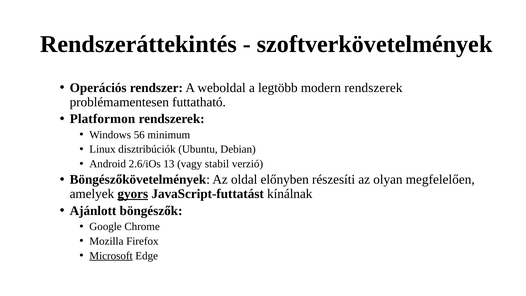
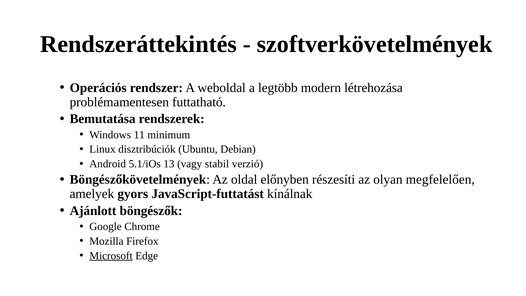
modern rendszerek: rendszerek -> létrehozása
Platformon: Platformon -> Bemutatása
56: 56 -> 11
2.6/iOs: 2.6/iOs -> 5.1/iOs
gyors underline: present -> none
